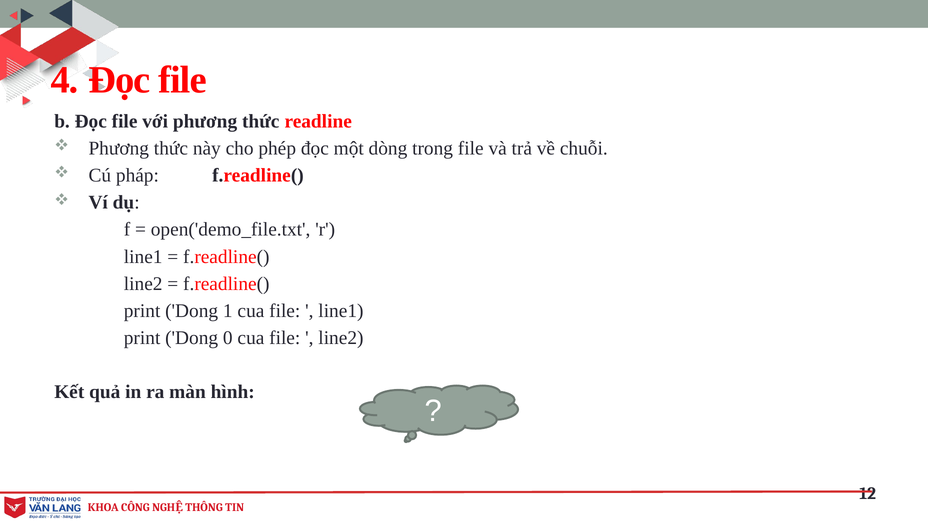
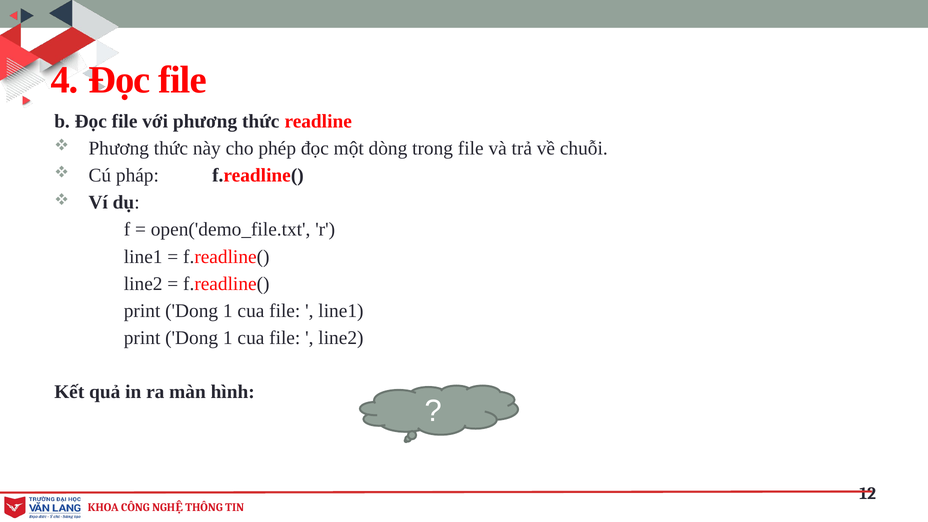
0 at (228, 338): 0 -> 1
